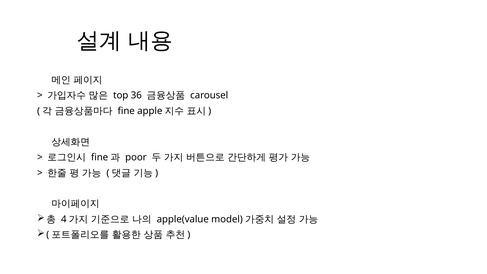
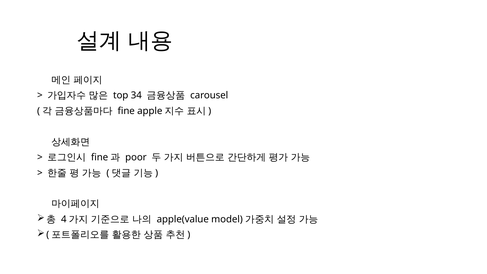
36: 36 -> 34
